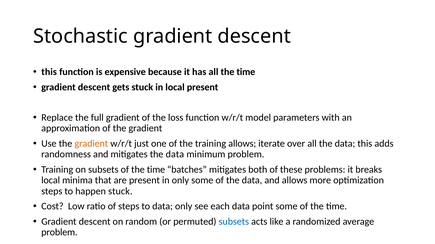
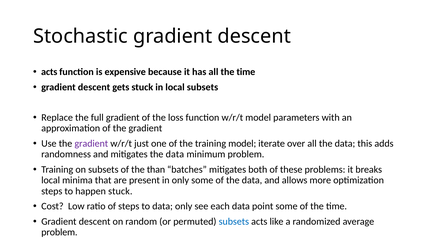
this at (49, 72): this -> acts
local present: present -> subsets
gradient at (91, 144) colour: orange -> purple
training allows: allows -> model
subsets of the time: time -> than
